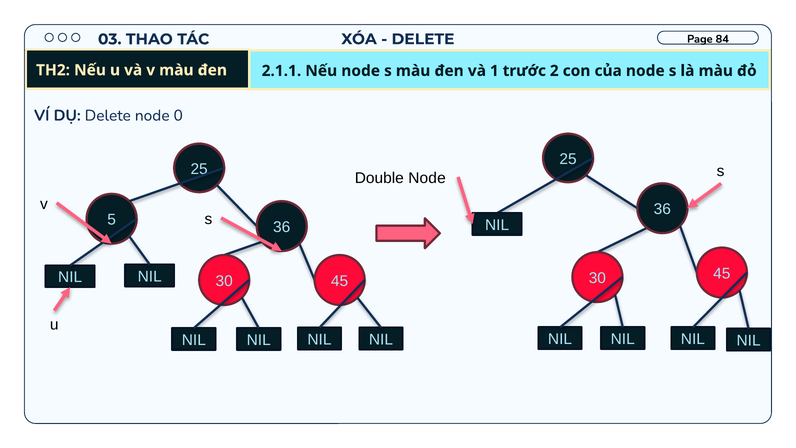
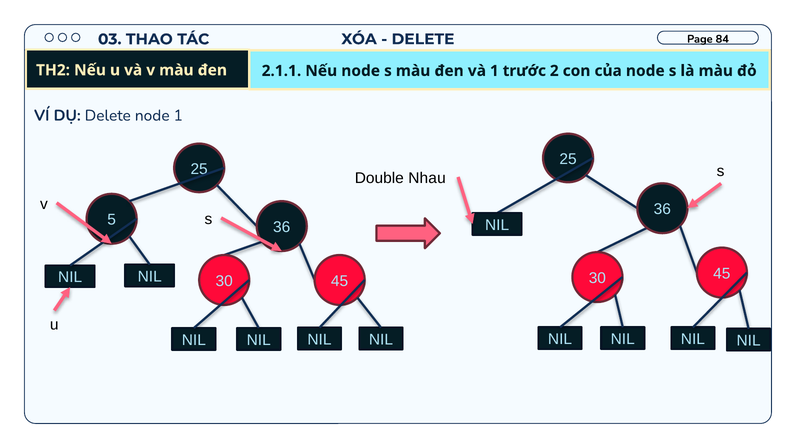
node 0: 0 -> 1
Double Node: Node -> Nhau
